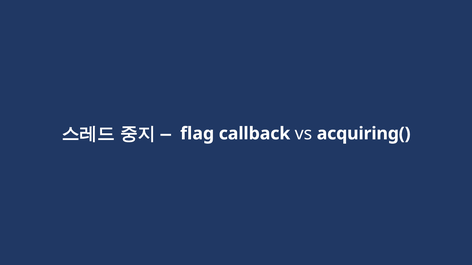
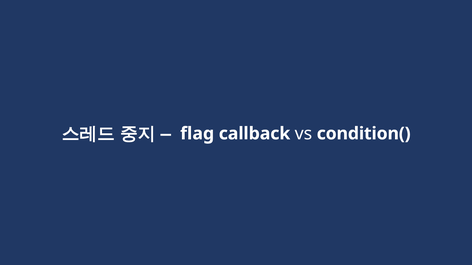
acquiring(: acquiring( -> condition(
